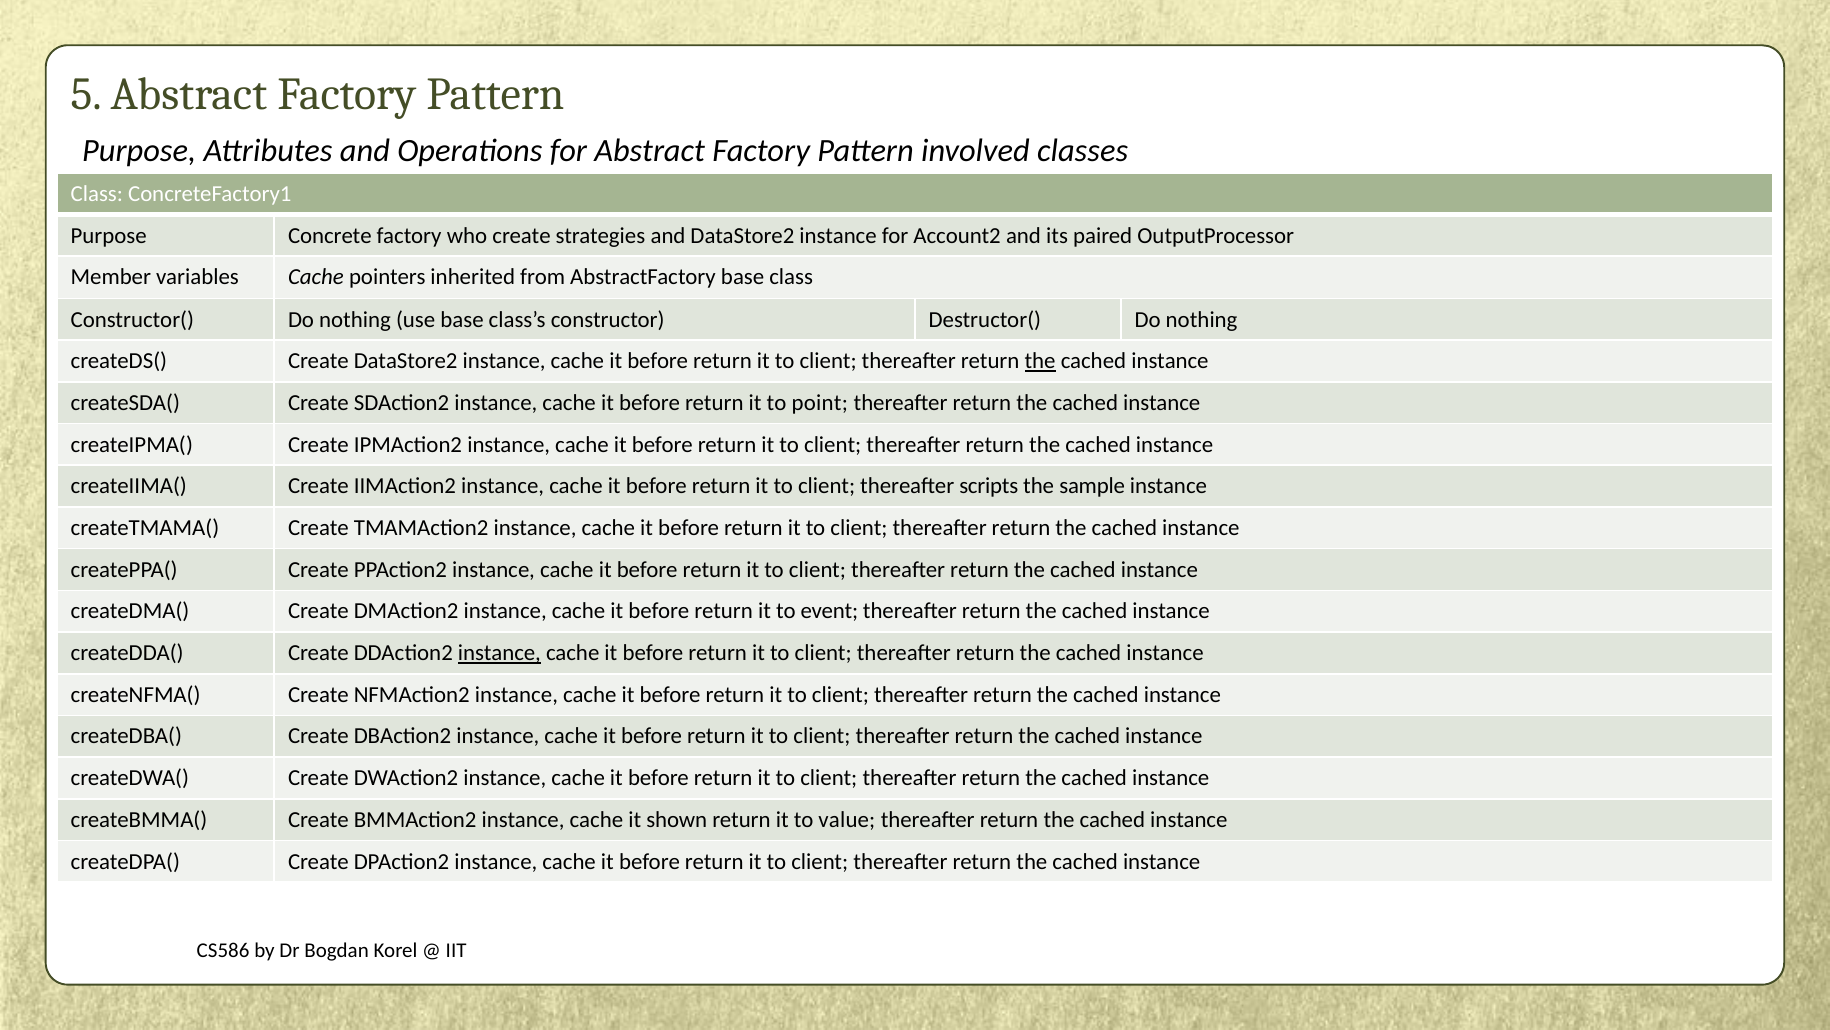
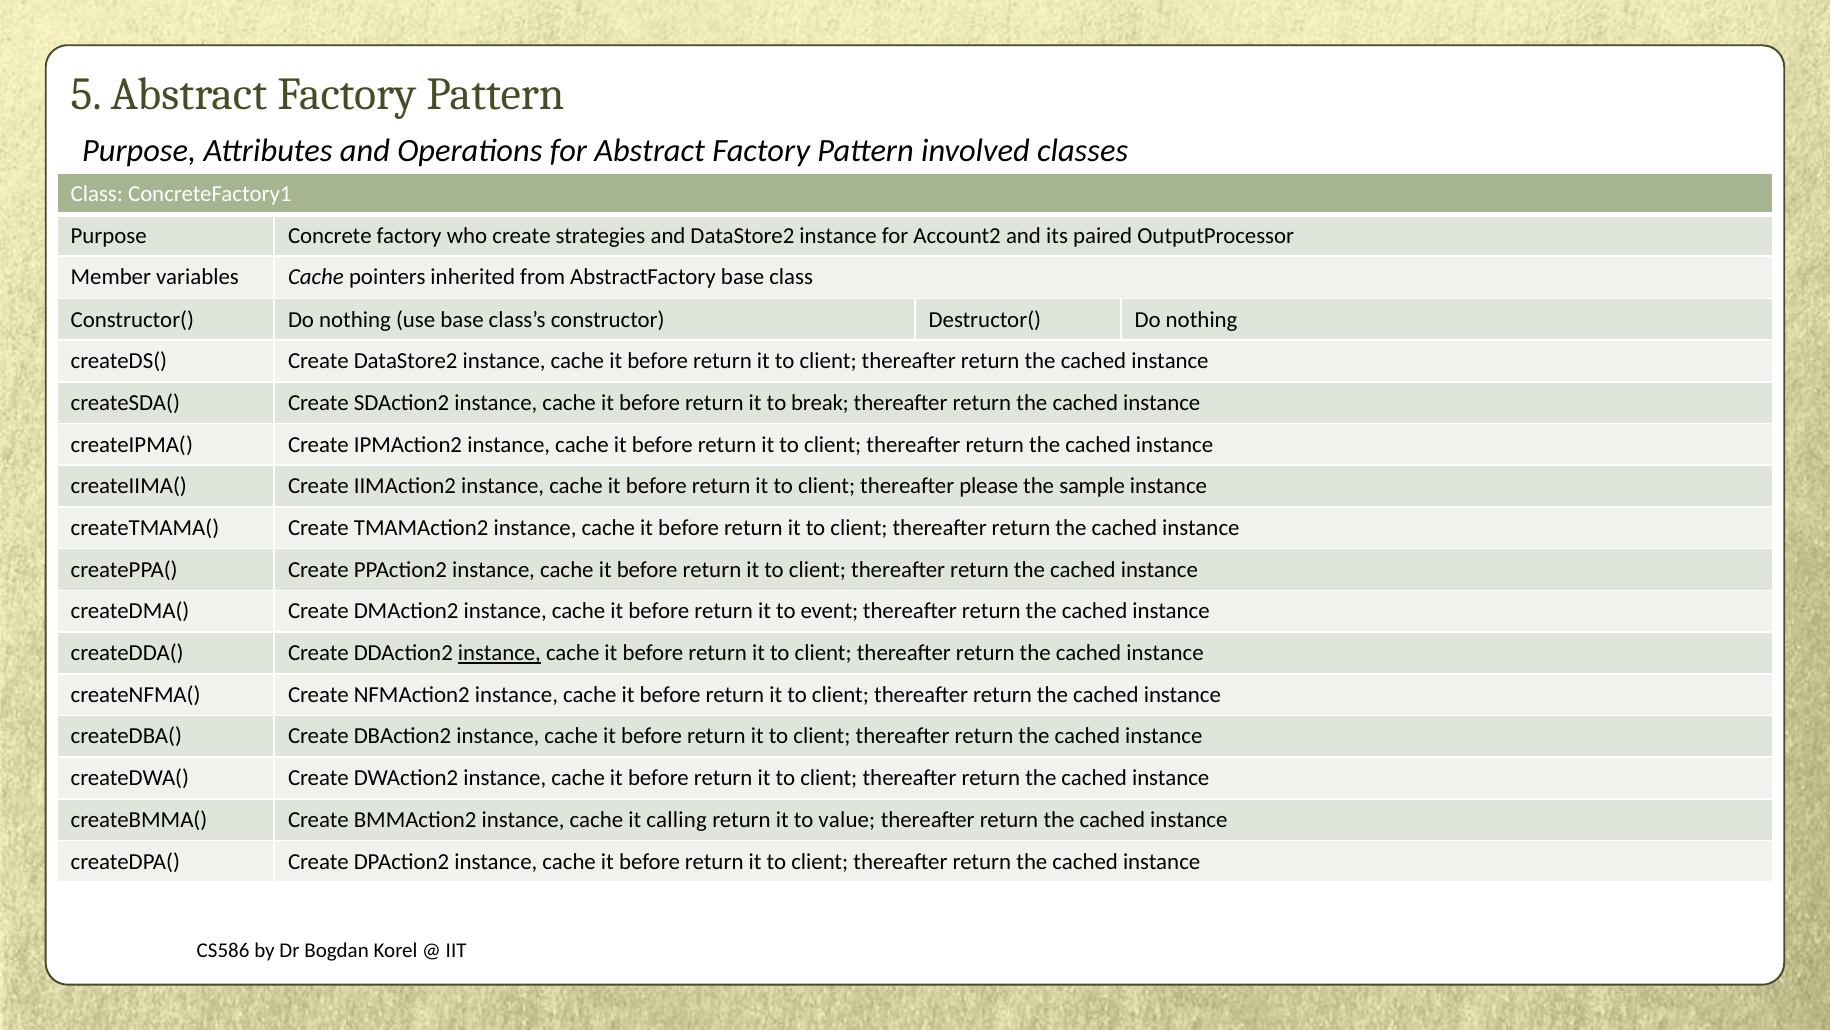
the at (1040, 361) underline: present -> none
point: point -> break
scripts: scripts -> please
shown: shown -> calling
